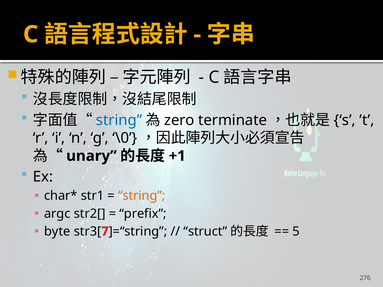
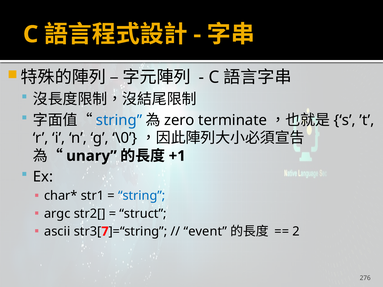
string at (142, 196) colour: orange -> blue
prefix: prefix -> struct
byte: byte -> ascii
struct: struct -> event
5: 5 -> 2
